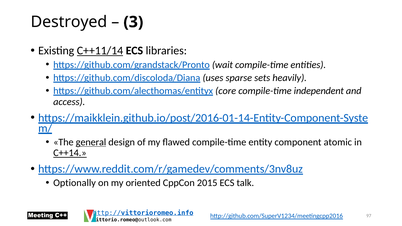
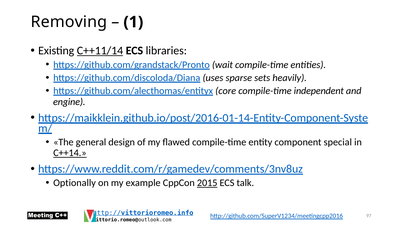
Destroyed: Destroyed -> Removing
3: 3 -> 1
access: access -> engine
general underline: present -> none
atomic: atomic -> special
oriented: oriented -> example
2015 underline: none -> present
